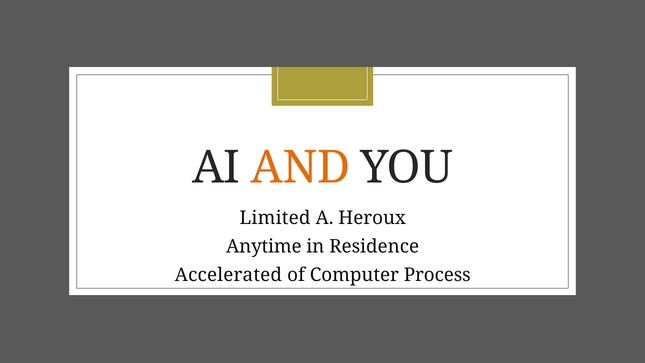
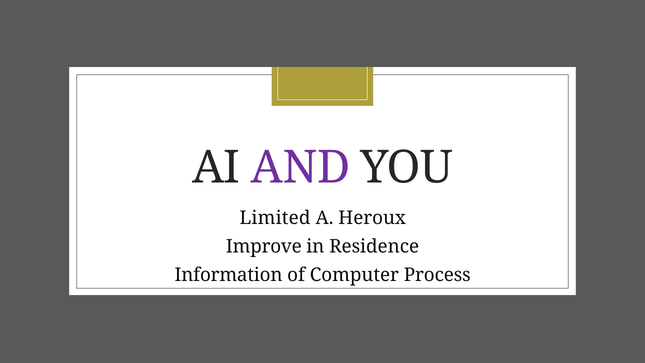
AND colour: orange -> purple
Anytime: Anytime -> Improve
Accelerated: Accelerated -> Information
